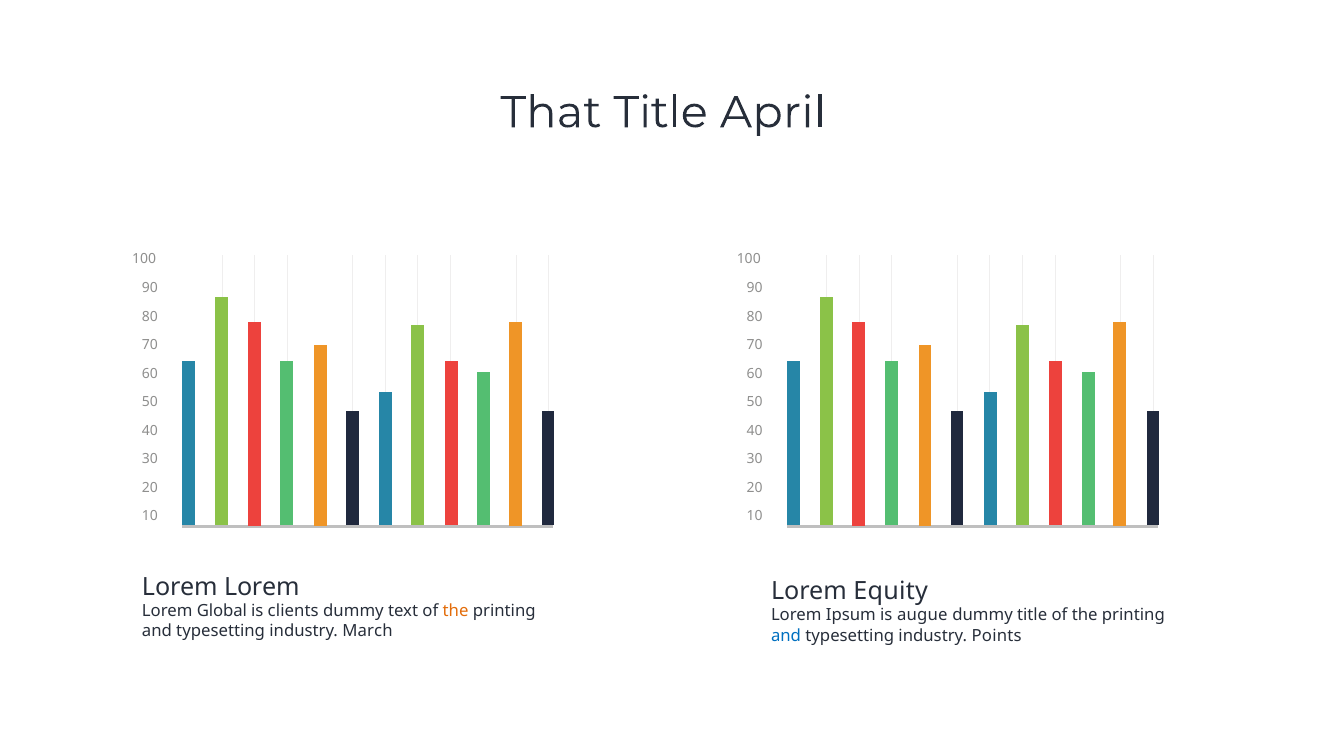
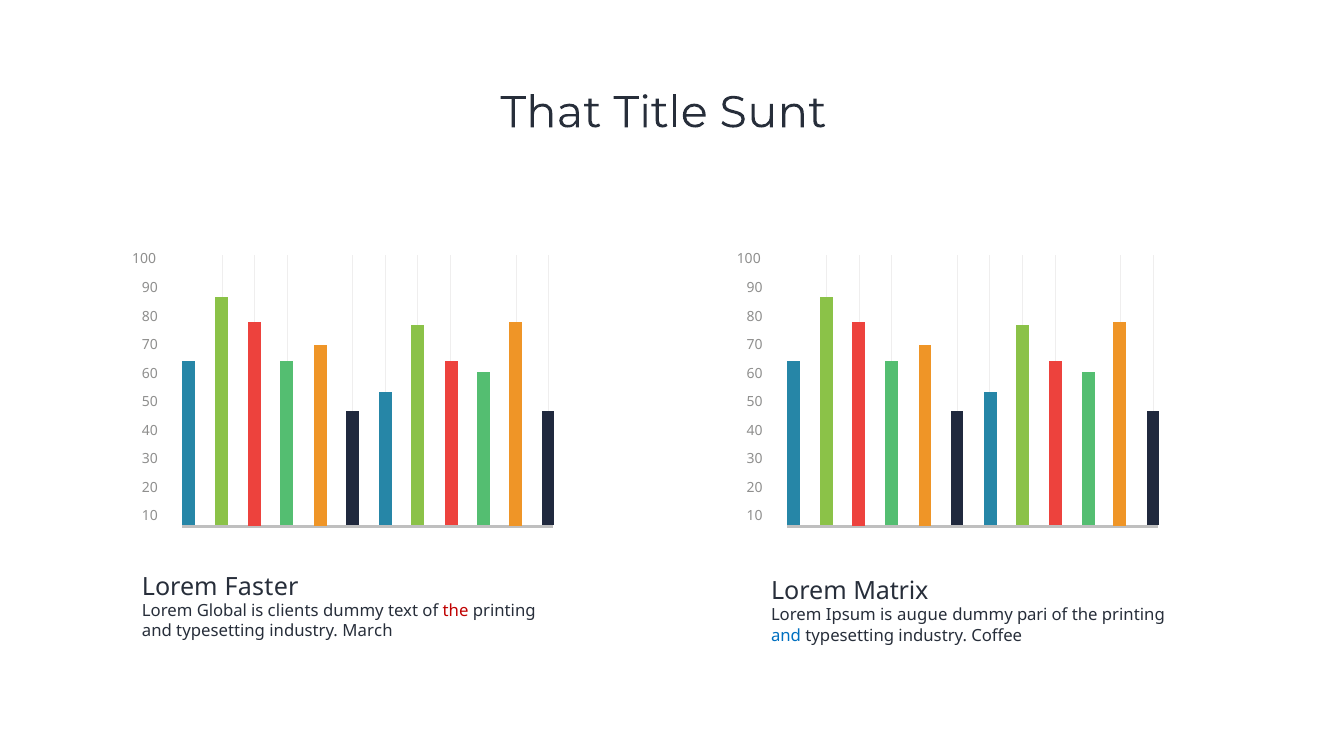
April: April -> Sunt
Lorem at (262, 587): Lorem -> Faster
Equity: Equity -> Matrix
the at (456, 612) colour: orange -> red
dummy title: title -> pari
Points: Points -> Coffee
